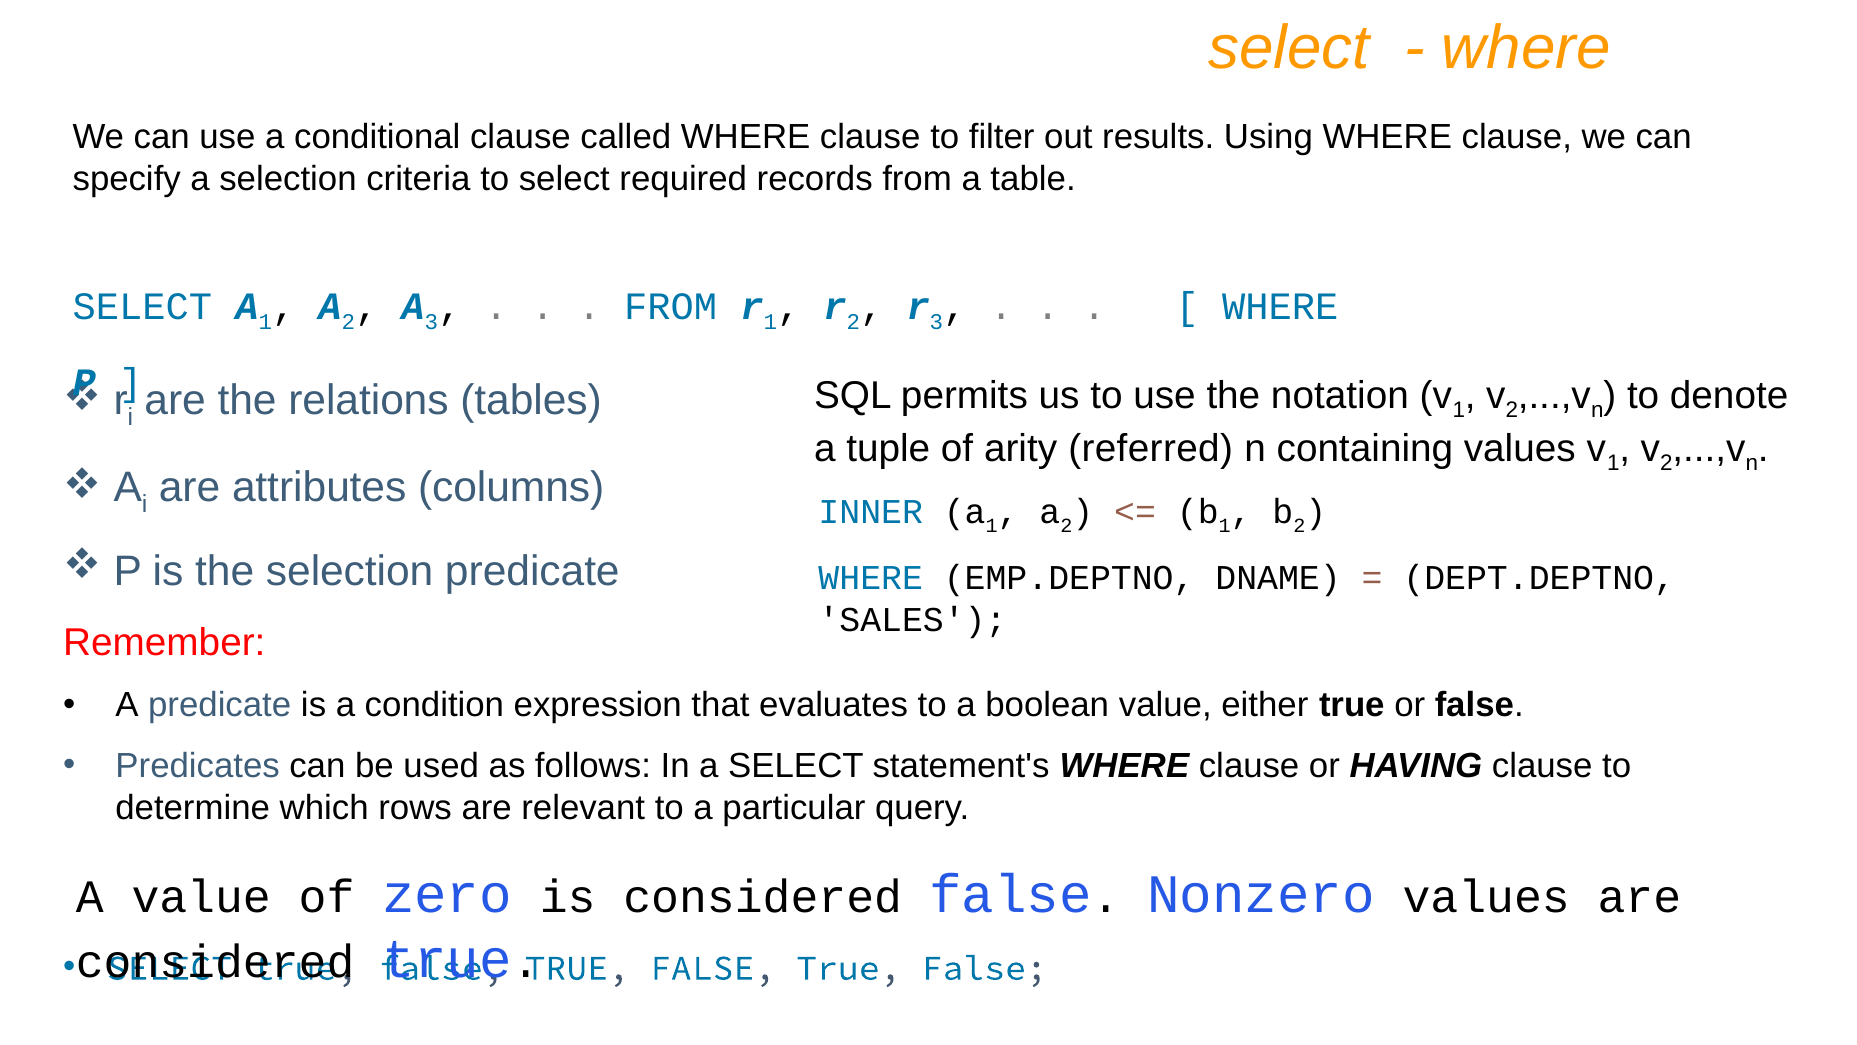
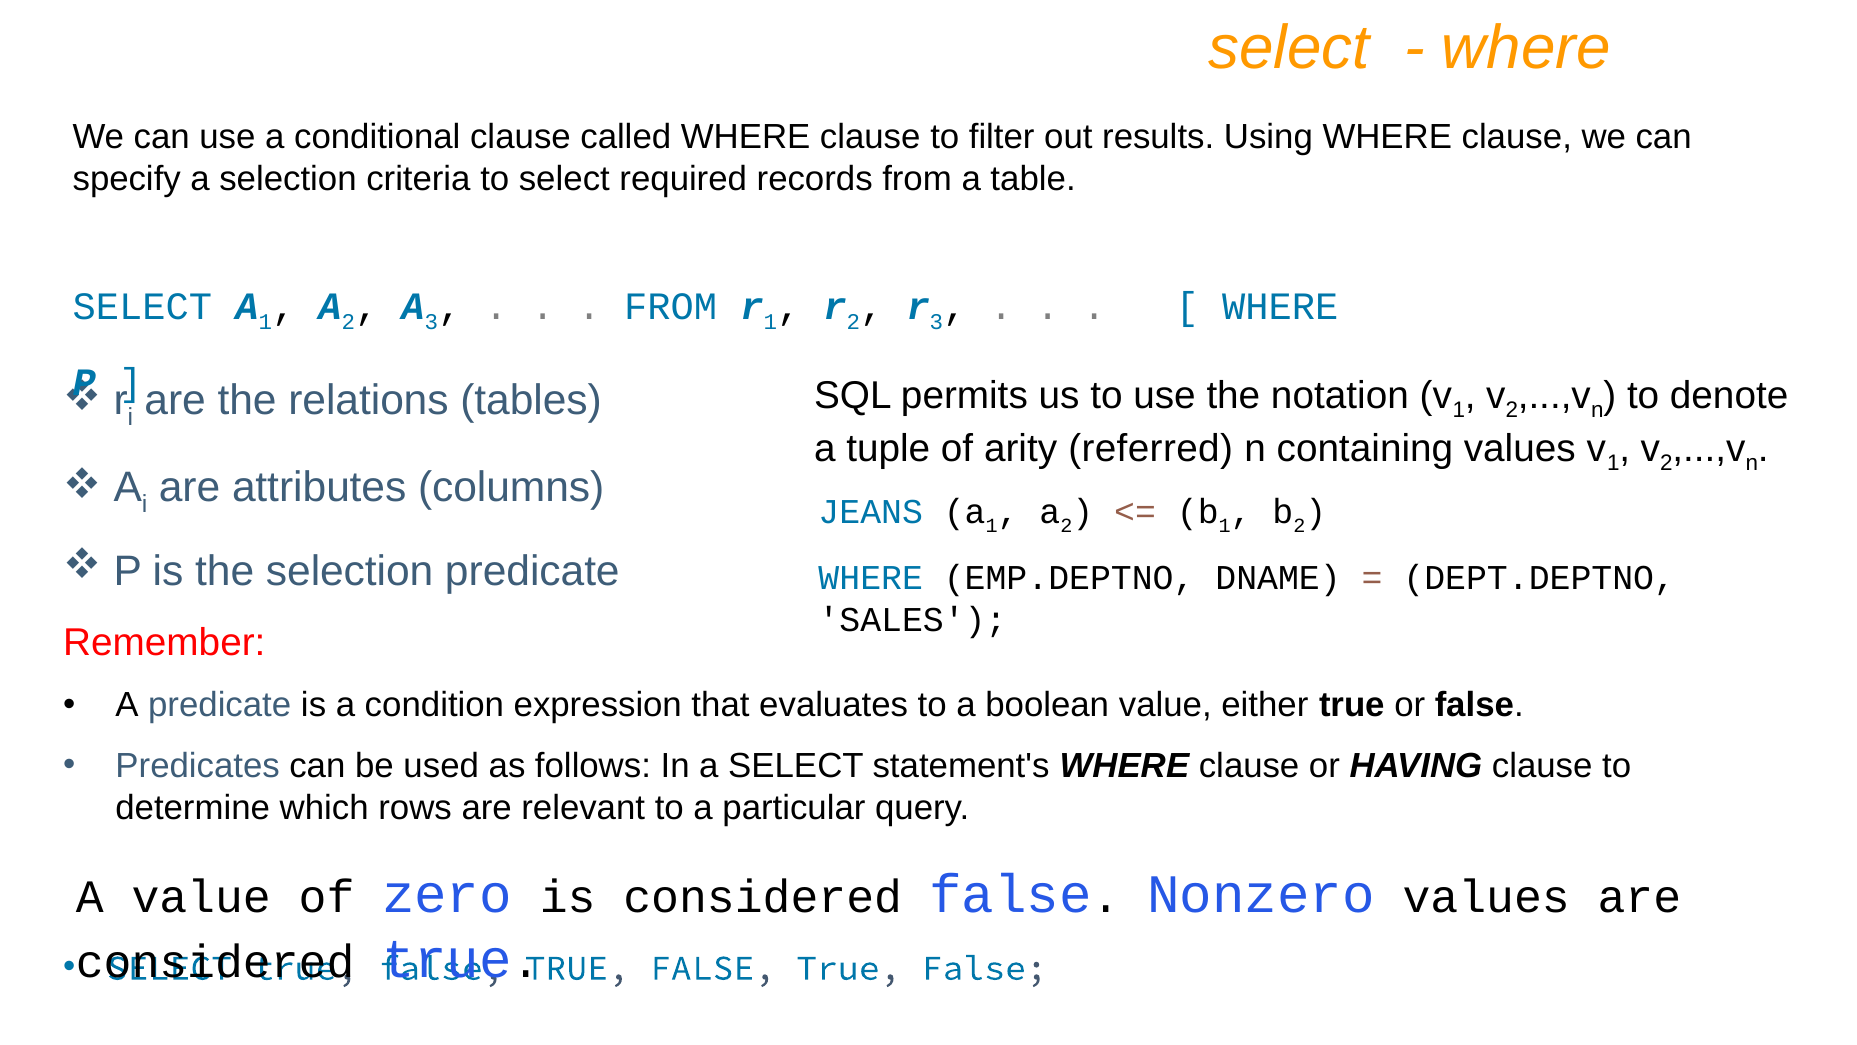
INNER: INNER -> JEANS
